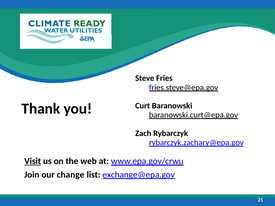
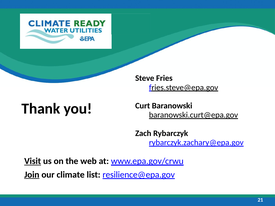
Join underline: none -> present
change: change -> climate
exchange@epa.gov: exchange@epa.gov -> resilience@epa.gov
